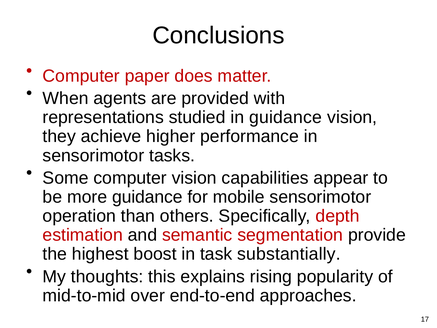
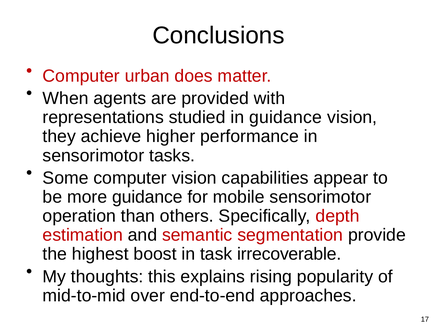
paper: paper -> urban
substantially: substantially -> irrecoverable
